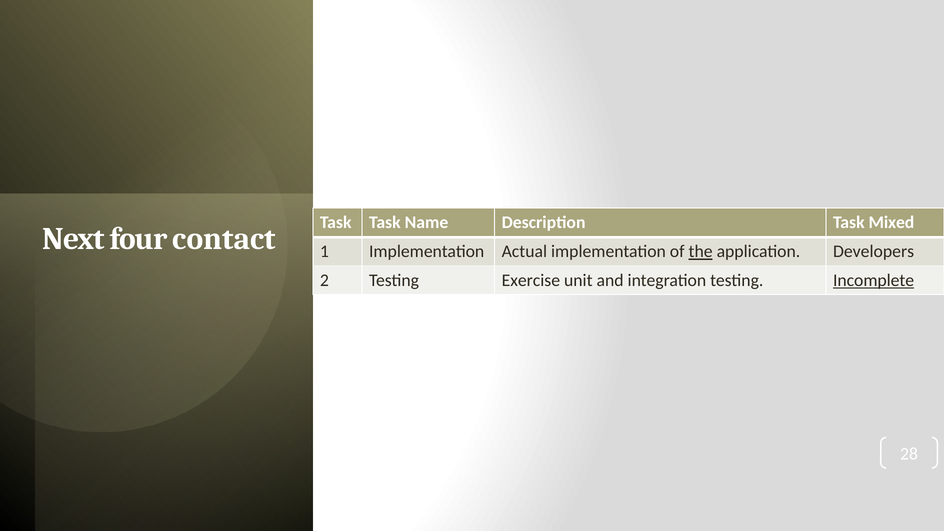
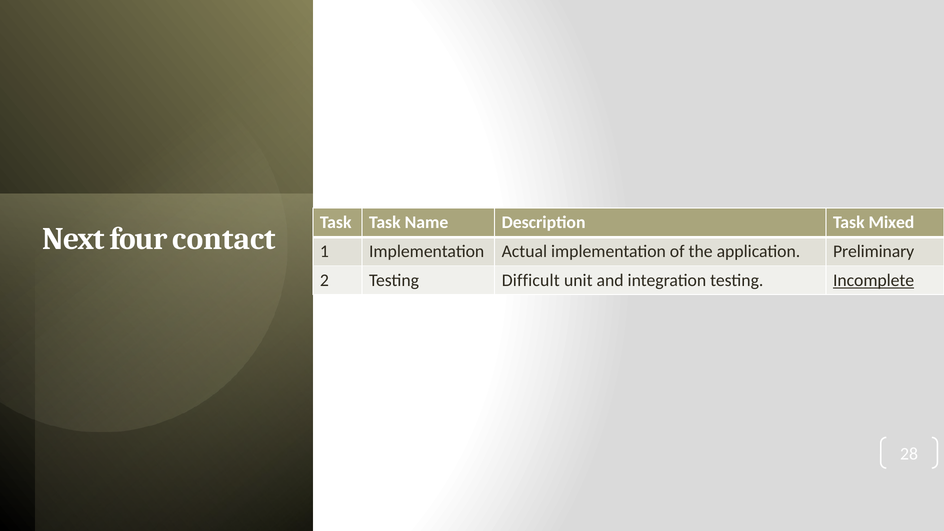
the underline: present -> none
Developers: Developers -> Preliminary
Exercise: Exercise -> Difficult
